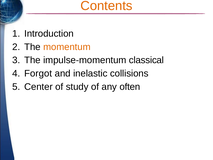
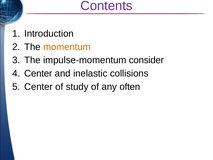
Contents colour: orange -> purple
classical: classical -> consider
Forgot at (38, 73): Forgot -> Center
